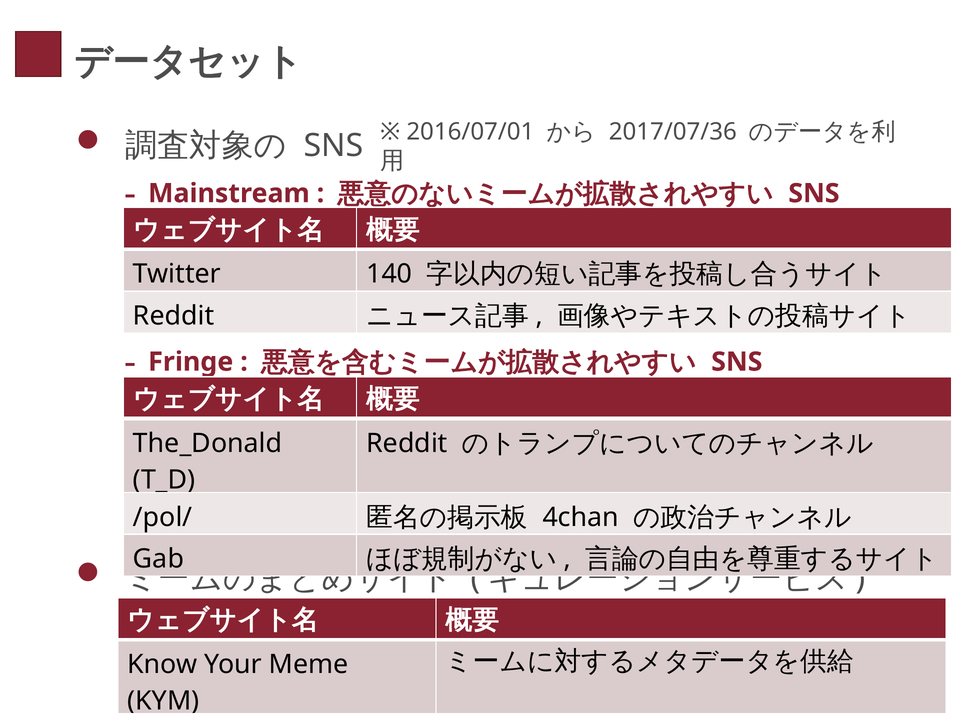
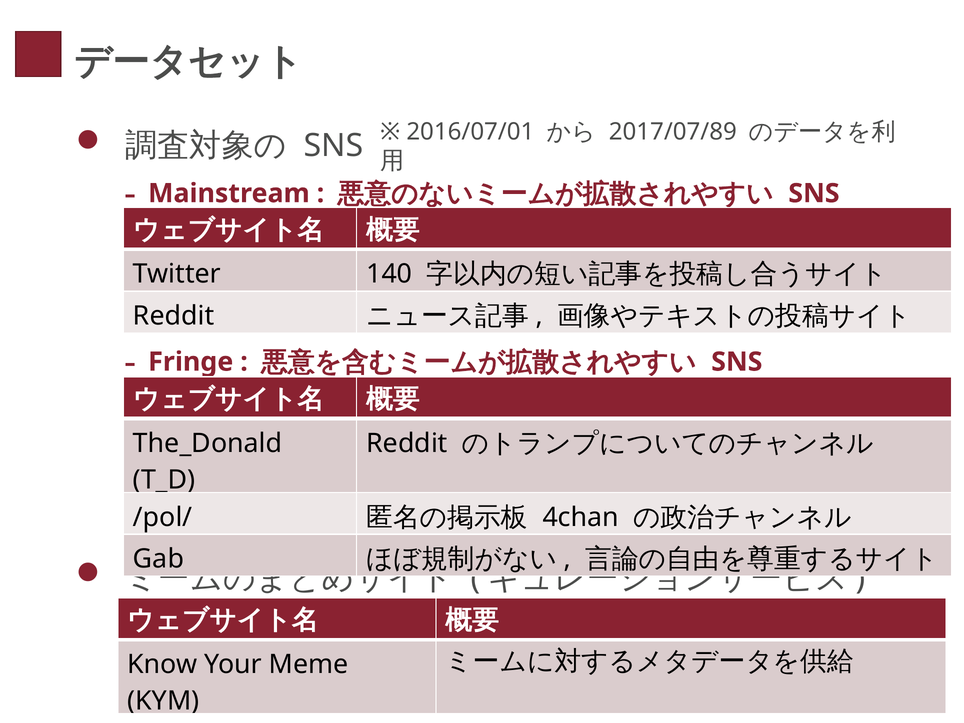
2017/07/36: 2017/07/36 -> 2017/07/89
